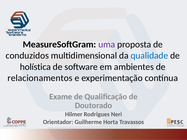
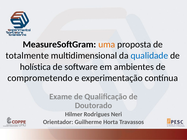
uma colour: purple -> orange
conduzidos: conduzidos -> totalmente
relacionamentos: relacionamentos -> comprometendo
